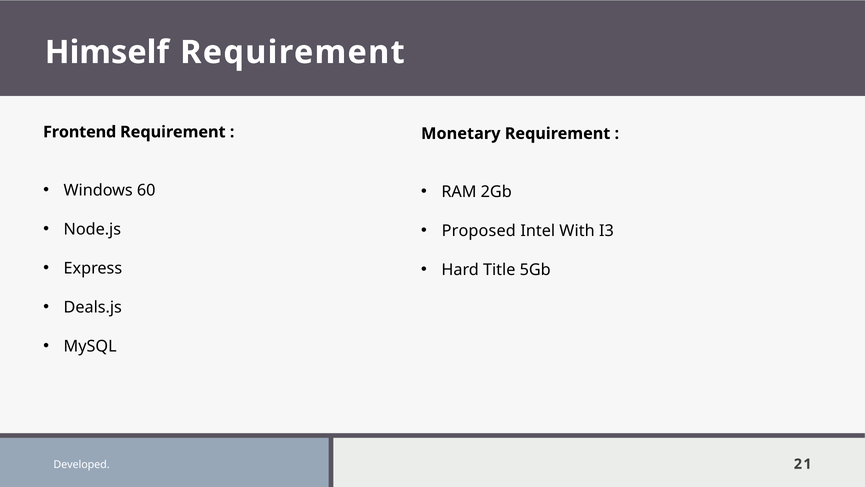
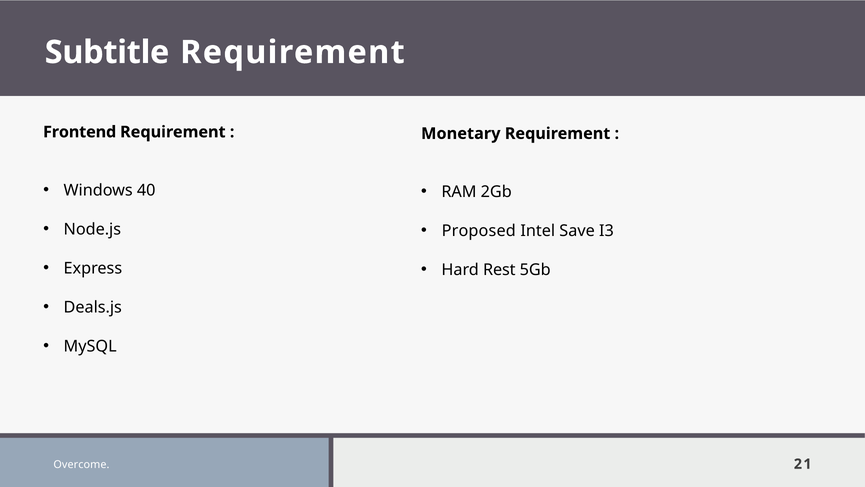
Himself: Himself -> Subtitle
60: 60 -> 40
With: With -> Save
Title: Title -> Rest
Developed: Developed -> Overcome
